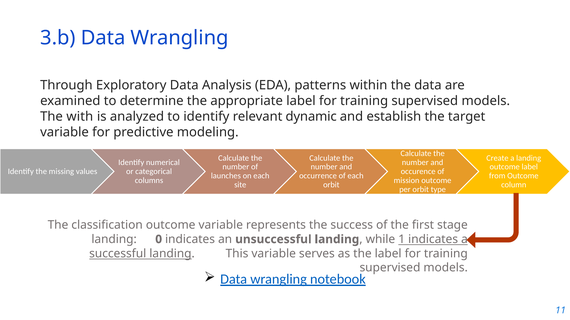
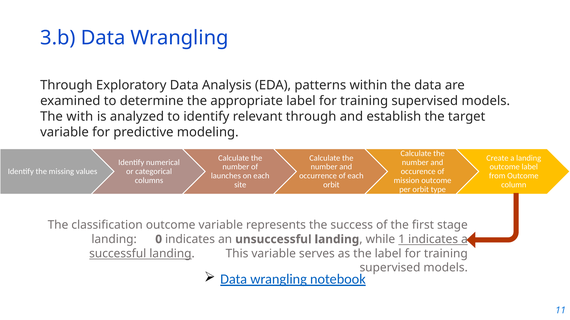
relevant dynamic: dynamic -> through
